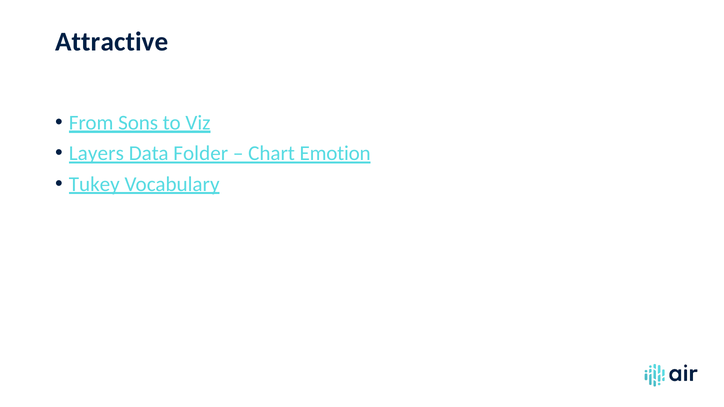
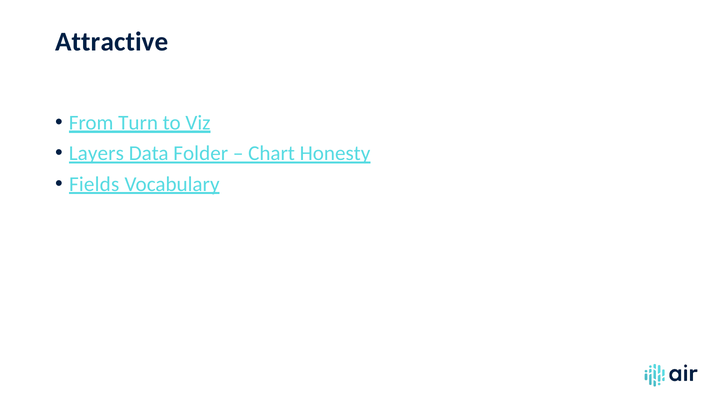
Sons: Sons -> Turn
Emotion: Emotion -> Honesty
Tukey: Tukey -> Fields
